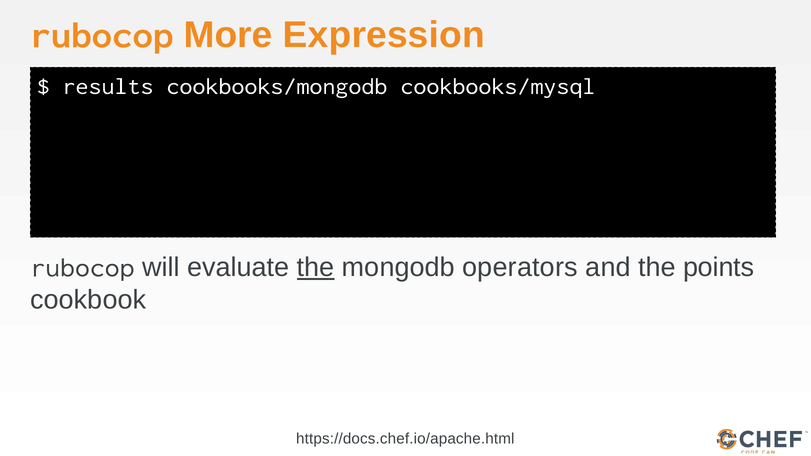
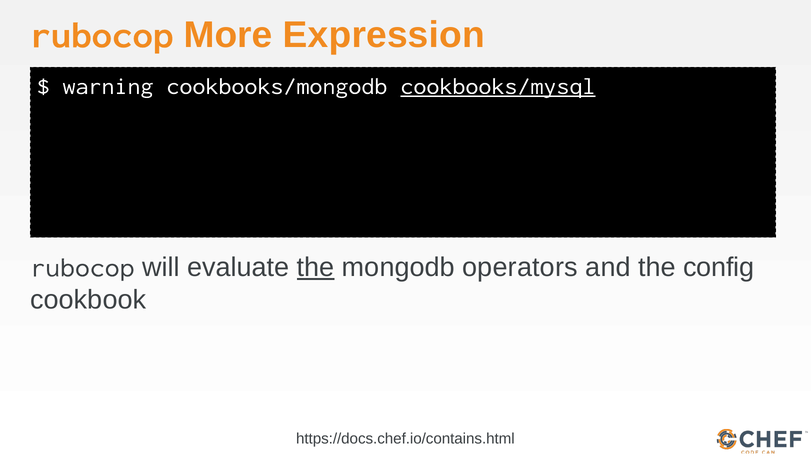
results: results -> warning
cookbooks/mysql underline: none -> present
points: points -> config
https://docs.chef.io/apache.html: https://docs.chef.io/apache.html -> https://docs.chef.io/contains.html
